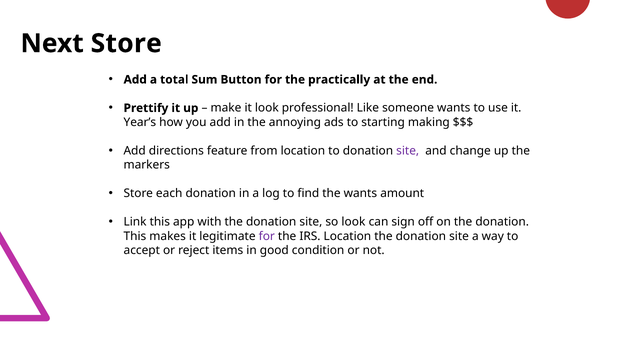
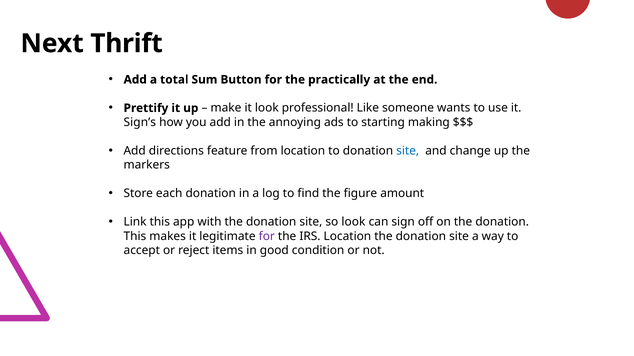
Next Store: Store -> Thrift
Year’s: Year’s -> Sign’s
site at (408, 151) colour: purple -> blue
the wants: wants -> figure
